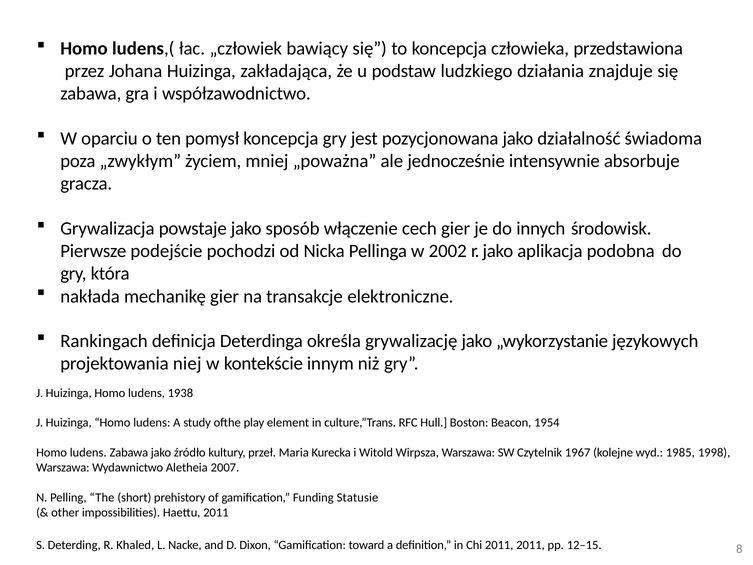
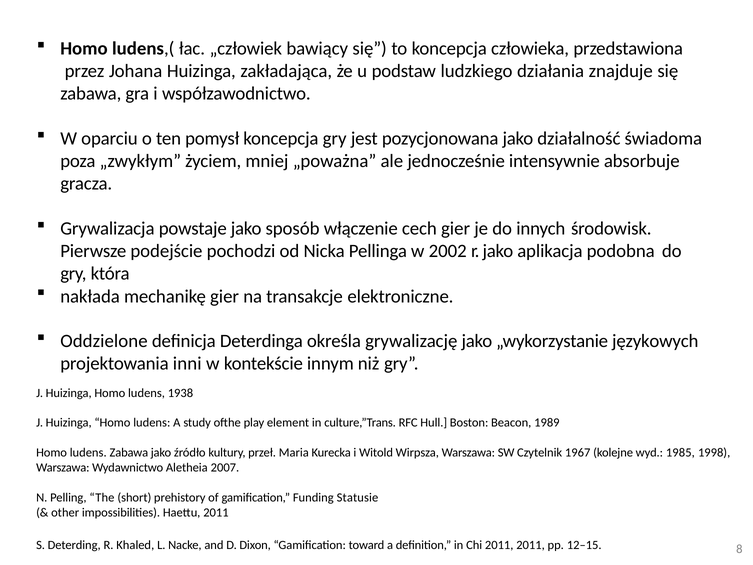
Rankingach: Rankingach -> Oddzielone
niej: niej -> inni
1954: 1954 -> 1989
